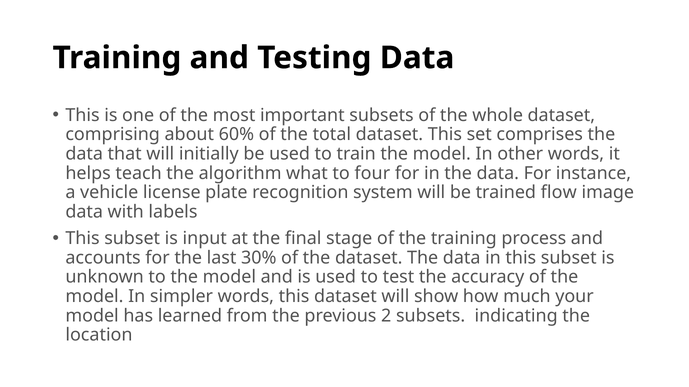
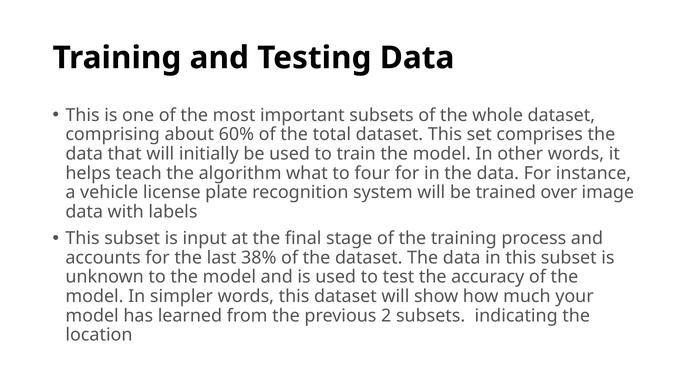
flow: flow -> over
30%: 30% -> 38%
